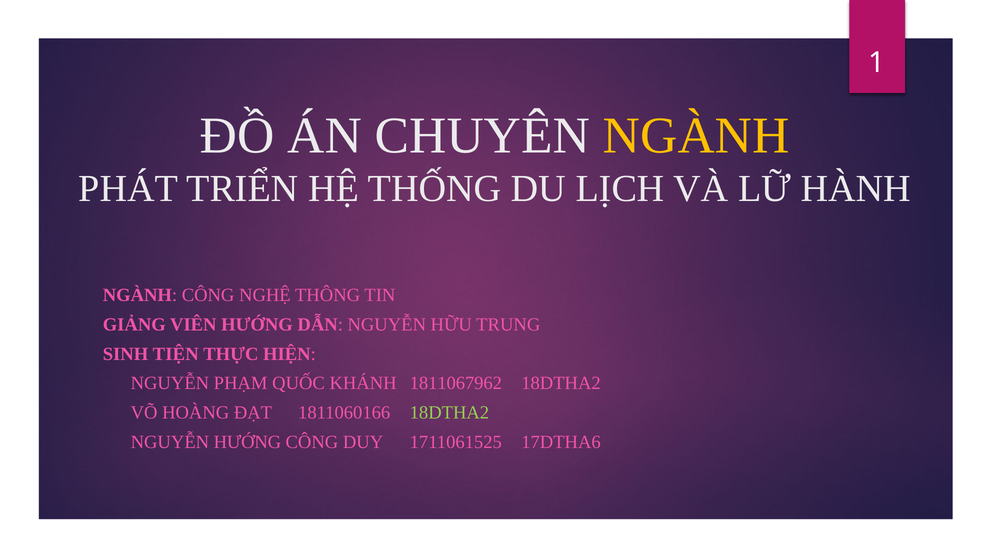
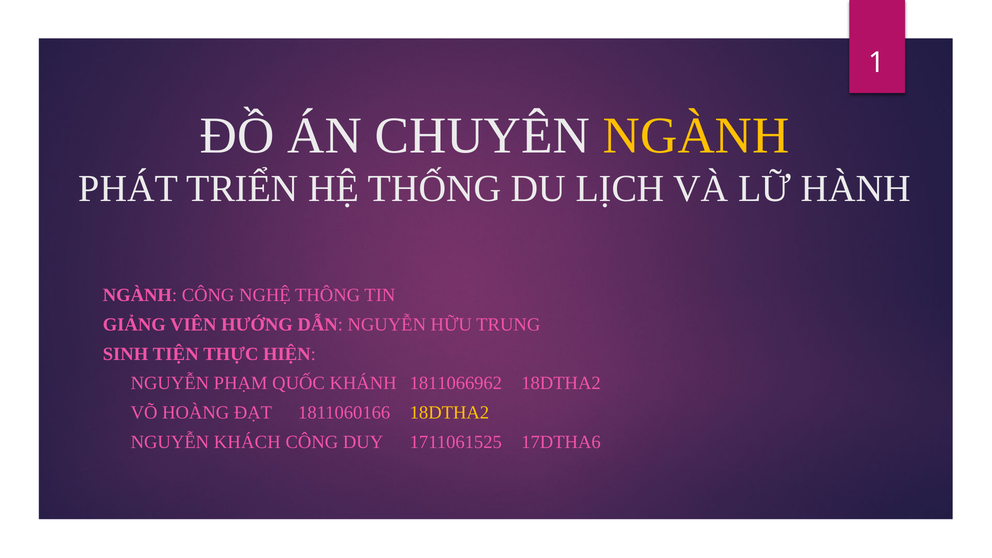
1811067962: 1811067962 -> 1811066962
18DTHA2 at (449, 413) colour: light green -> yellow
NGUYỄN HƯỚNG: HƯỚNG -> KHÁCH
